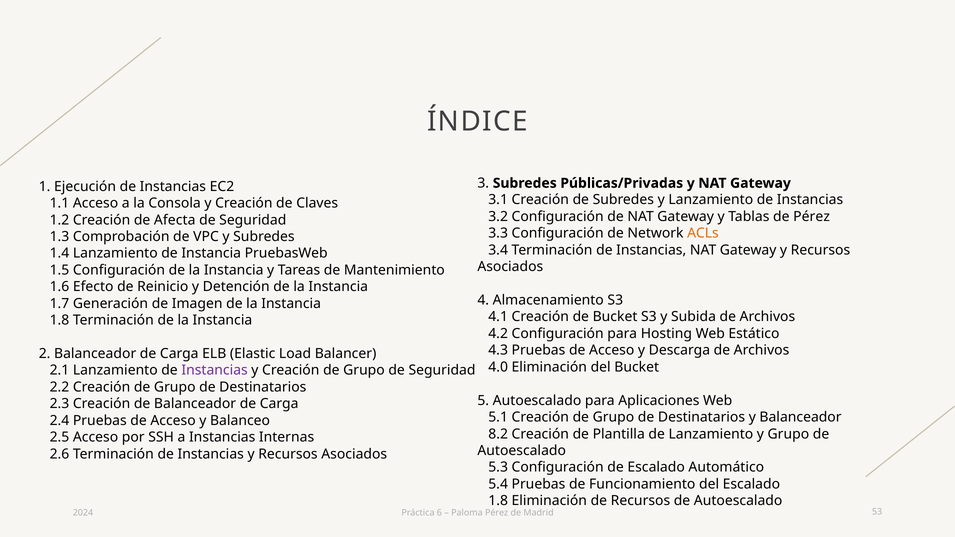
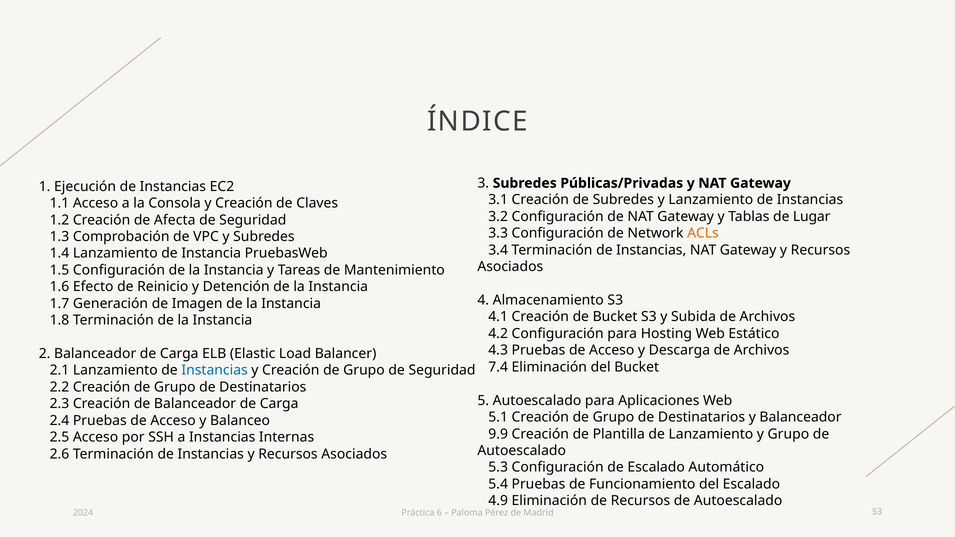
de Pérez: Pérez -> Lugar
4.0: 4.0 -> 7.4
Instancias at (215, 371) colour: purple -> blue
8.2: 8.2 -> 9.9
1.8 at (498, 501): 1.8 -> 4.9
